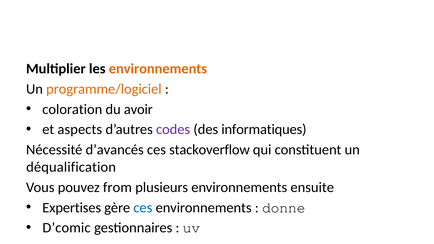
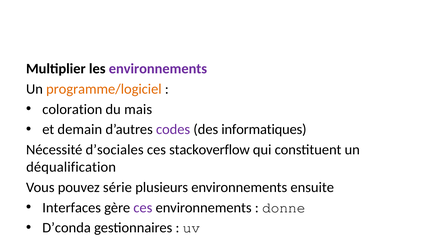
environnements at (158, 69) colour: orange -> purple
avoir: avoir -> mais
aspects: aspects -> demain
d’avancés: d’avancés -> d’sociales
from: from -> série
Expertises: Expertises -> Interfaces
ces at (143, 208) colour: blue -> purple
D’comic: D’comic -> D’conda
